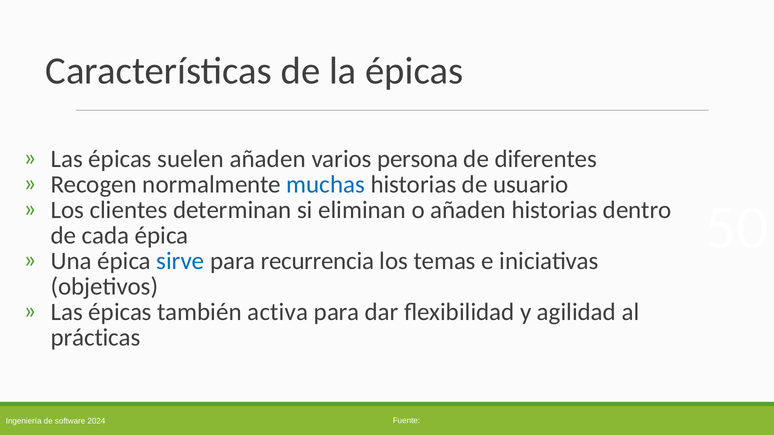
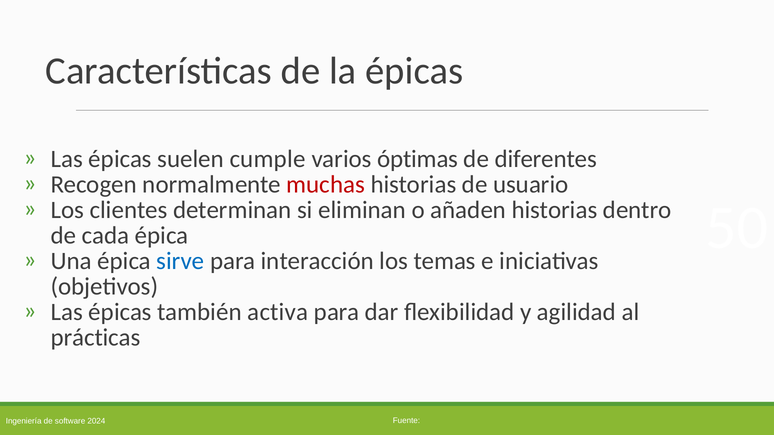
suelen añaden: añaden -> cumple
persona: persona -> óptimas
muchas colour: blue -> red
recurrencia: recurrencia -> interacción
